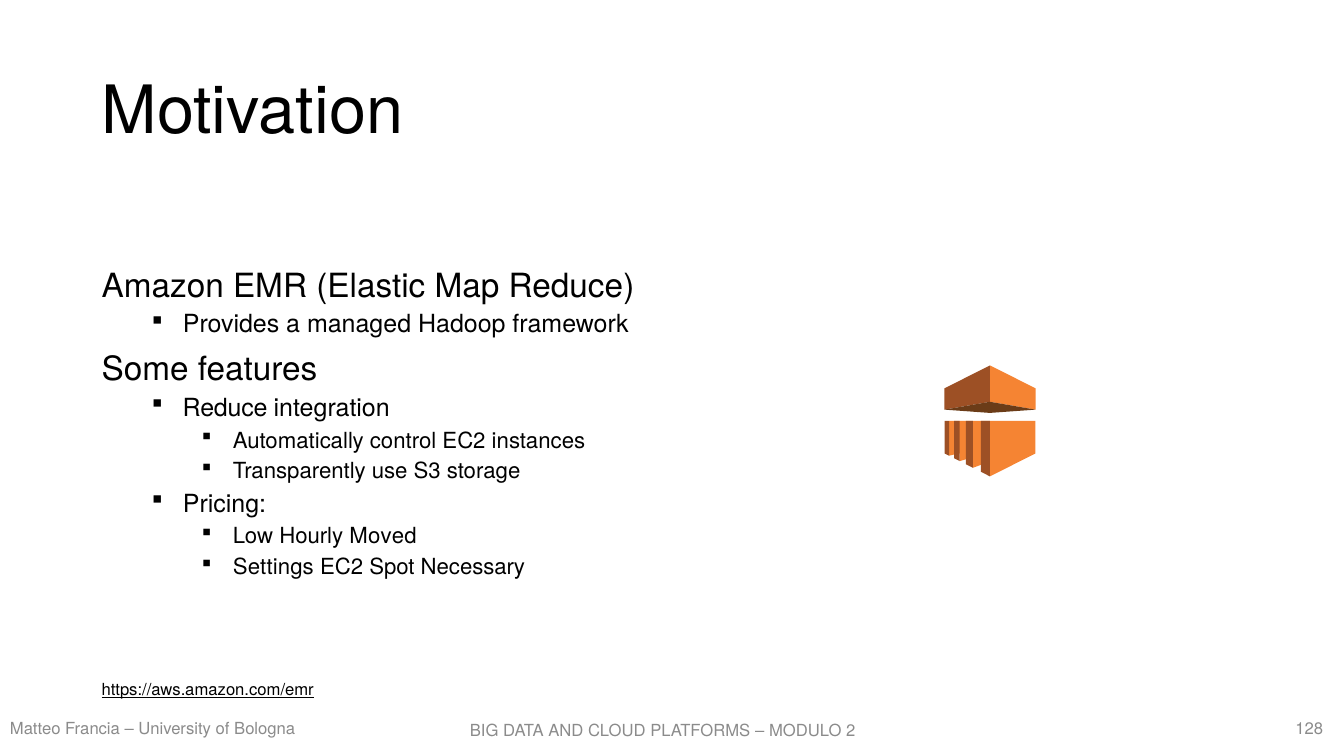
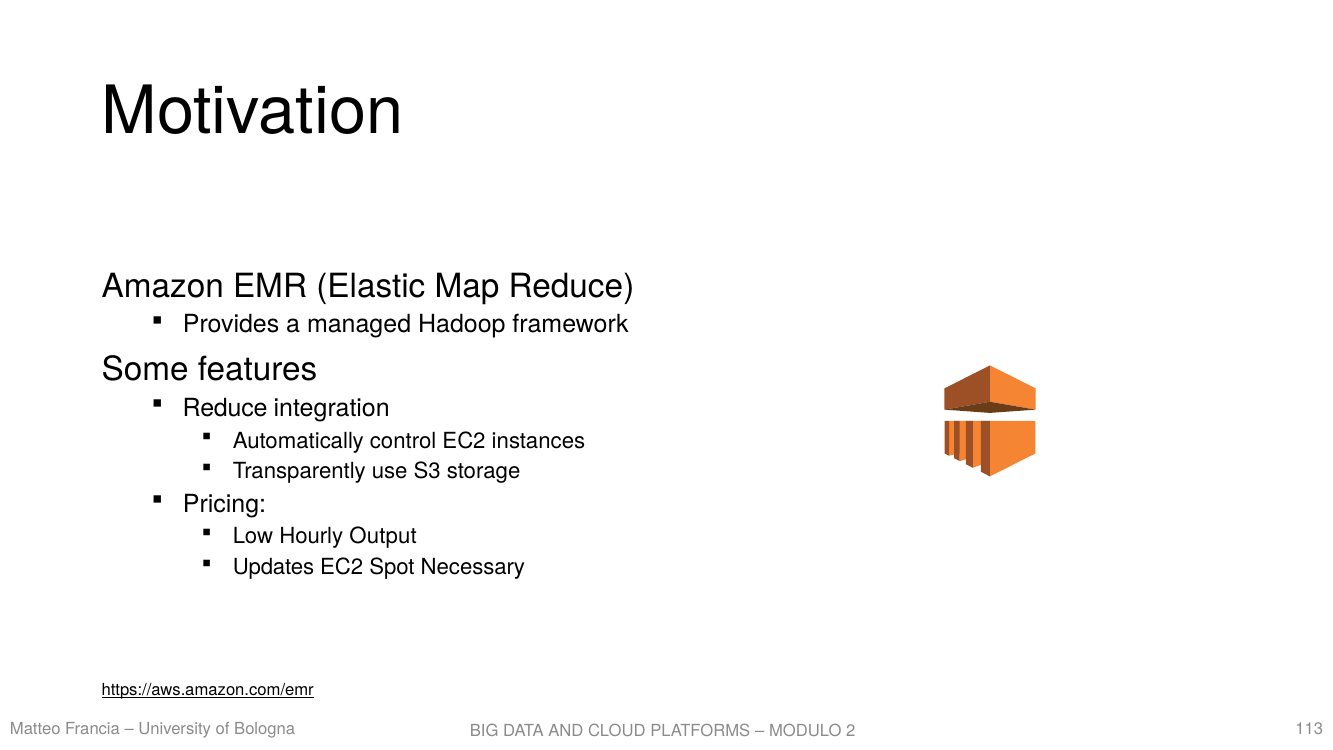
Moved: Moved -> Output
Settings: Settings -> Updates
128: 128 -> 113
